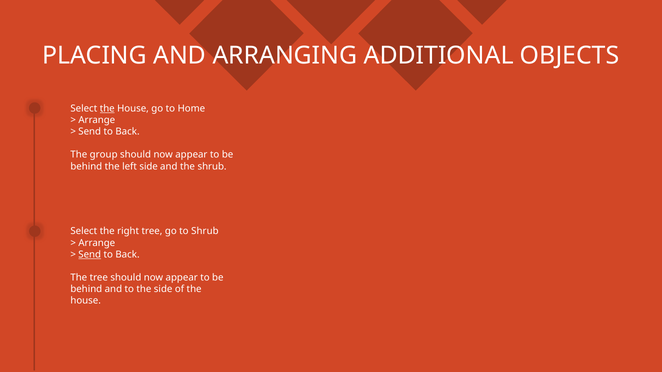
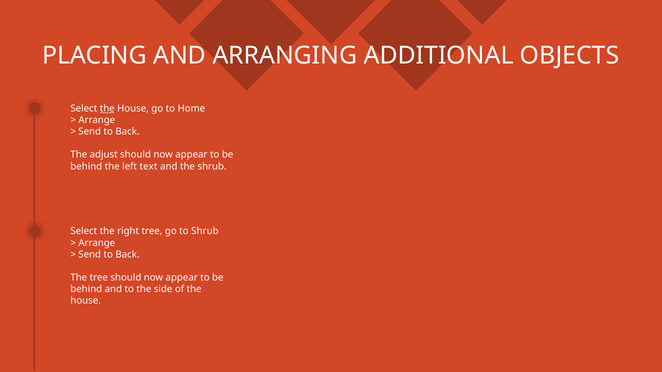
group: group -> adjust
left side: side -> text
Send at (90, 255) underline: present -> none
